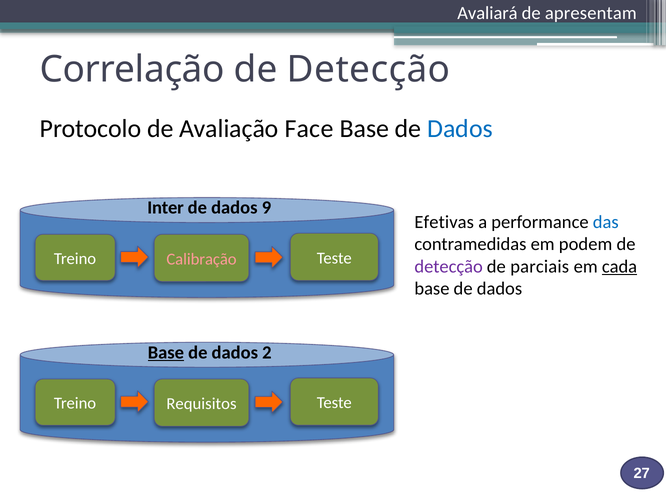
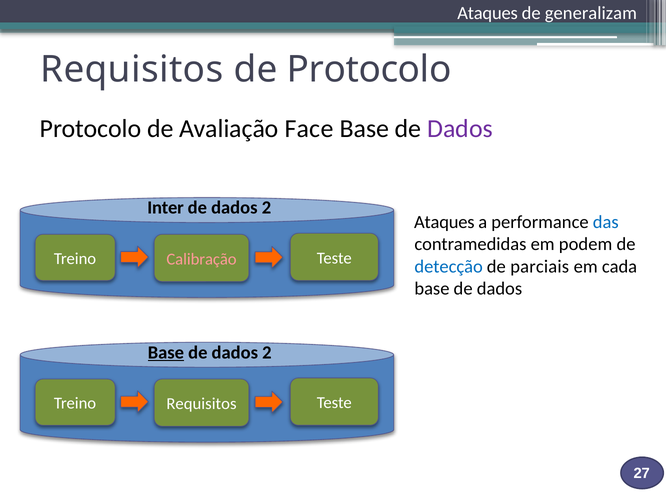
Avaliará at (487, 13): Avaliará -> Ataques
apresentam: apresentam -> generalizam
Correlação at (132, 69): Correlação -> Requisitos
Detecção at (369, 69): Detecção -> Protocolo
Dados at (460, 129) colour: blue -> purple
9 at (266, 208): 9 -> 2
Efetivas at (444, 222): Efetivas -> Ataques
detecção at (449, 266) colour: purple -> blue
cada underline: present -> none
